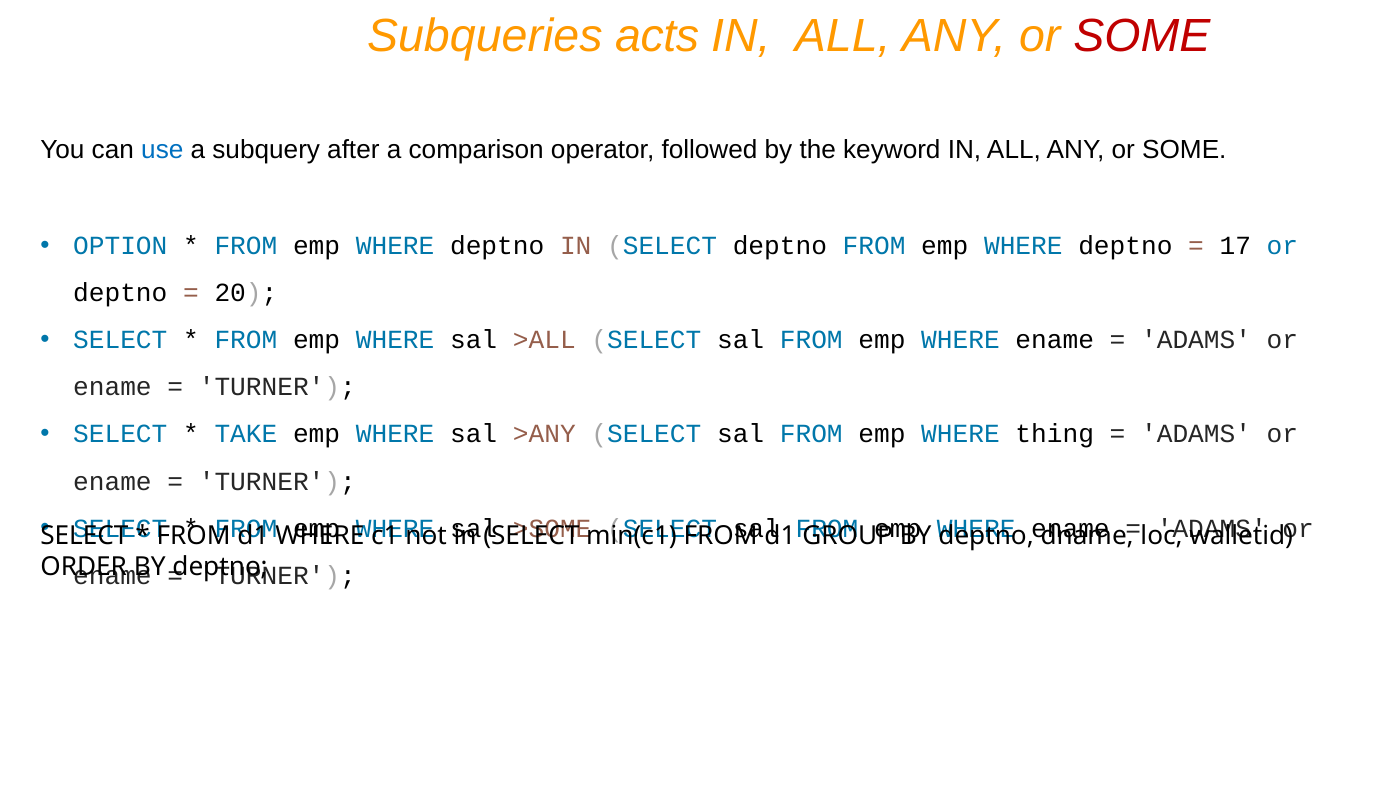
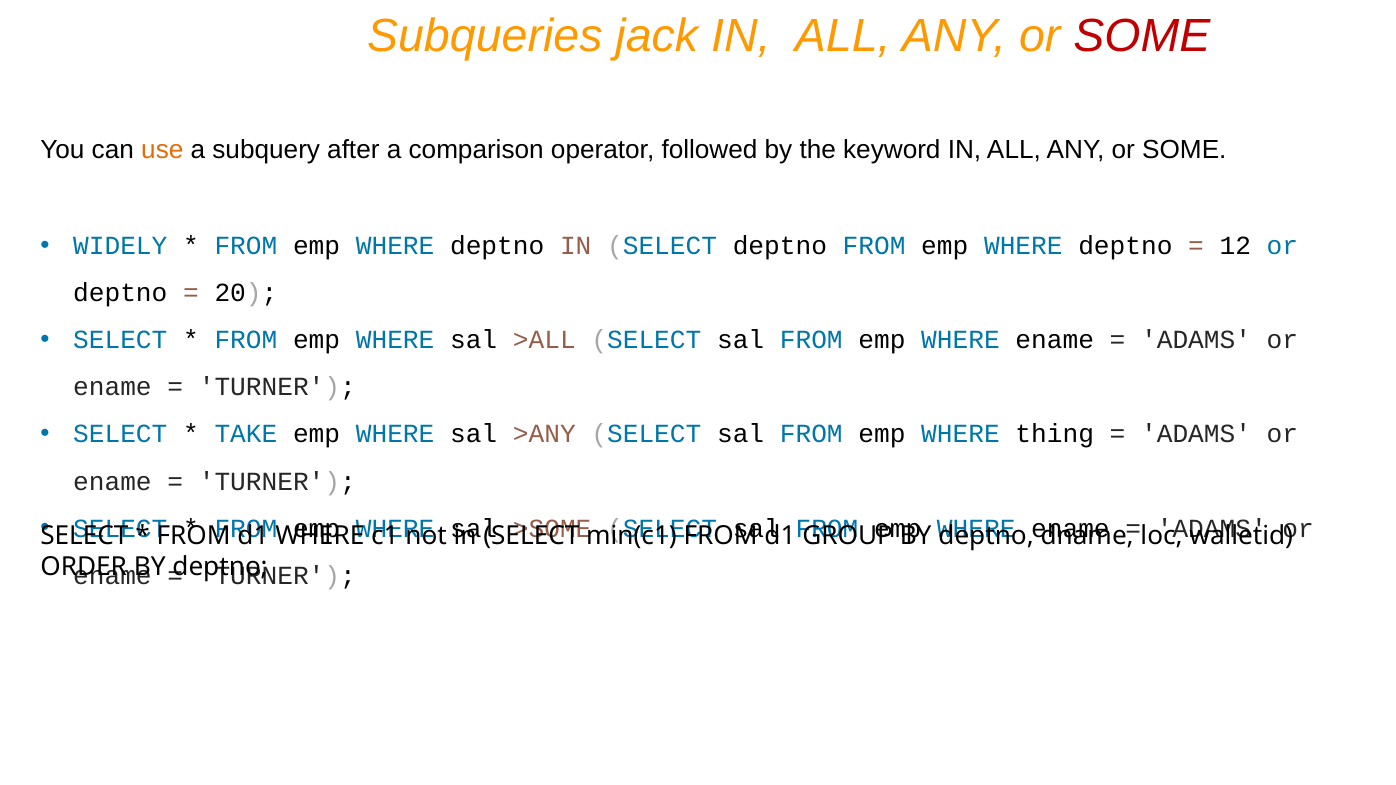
acts: acts -> jack
use colour: blue -> orange
OPTION: OPTION -> WIDELY
17: 17 -> 12
